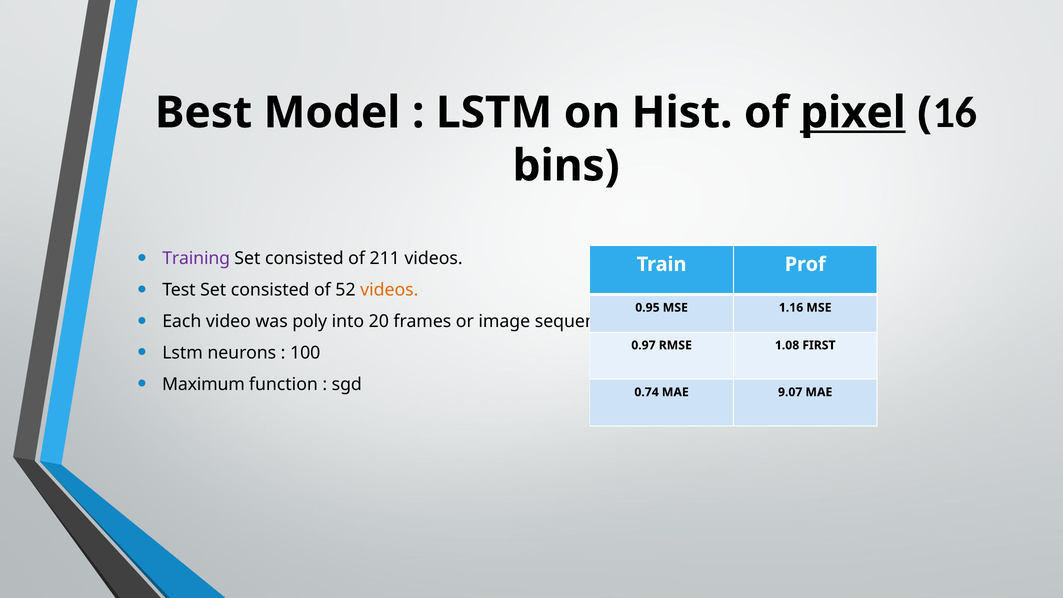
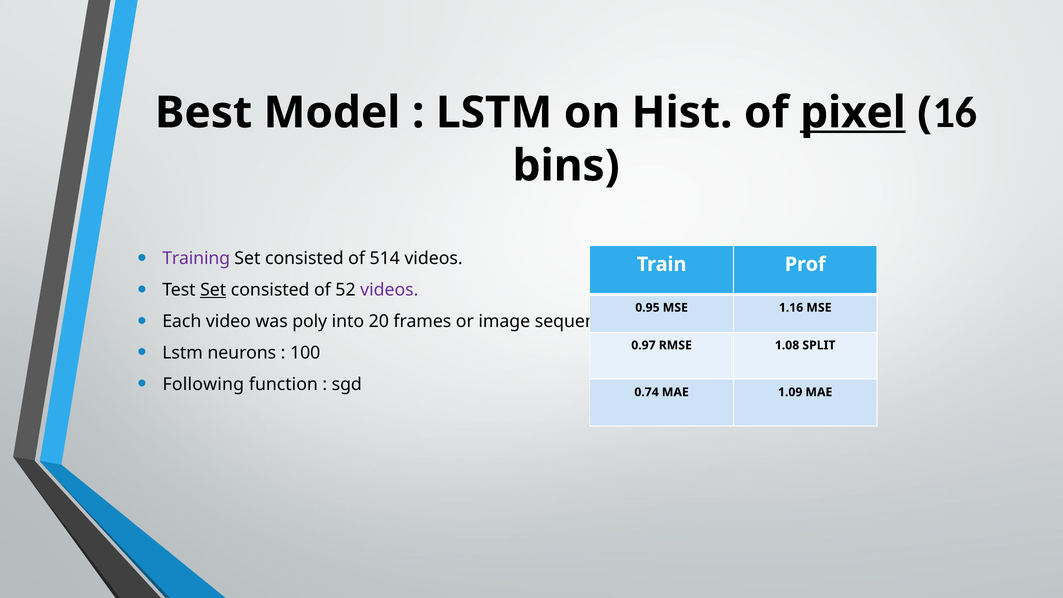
211: 211 -> 514
Set at (213, 290) underline: none -> present
videos at (389, 290) colour: orange -> purple
FIRST: FIRST -> SPLIT
Maximum: Maximum -> Following
9.07: 9.07 -> 1.09
